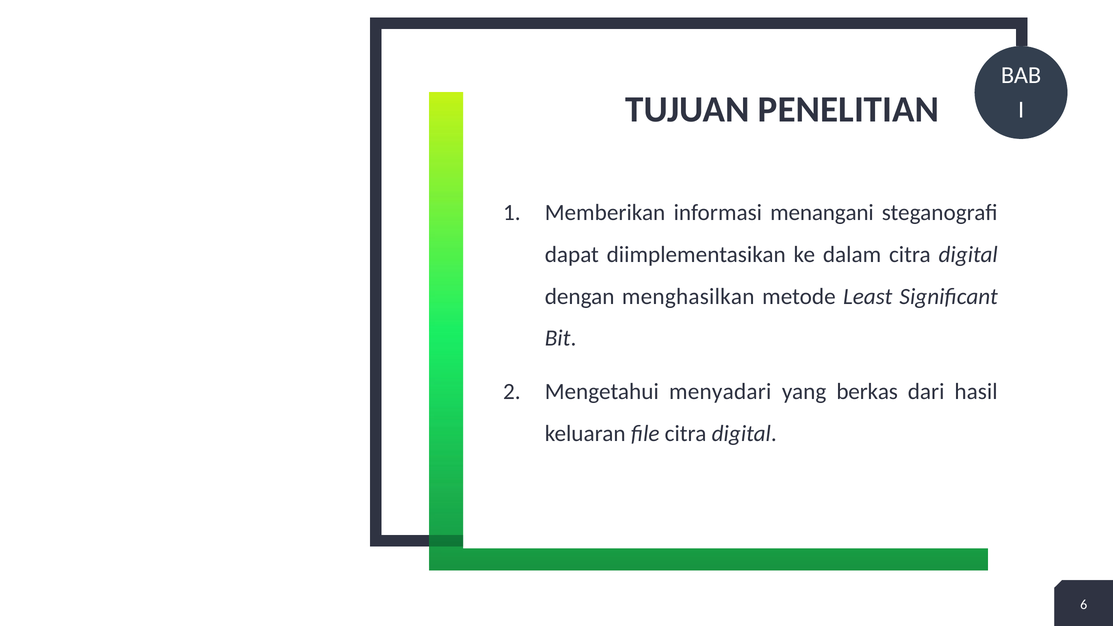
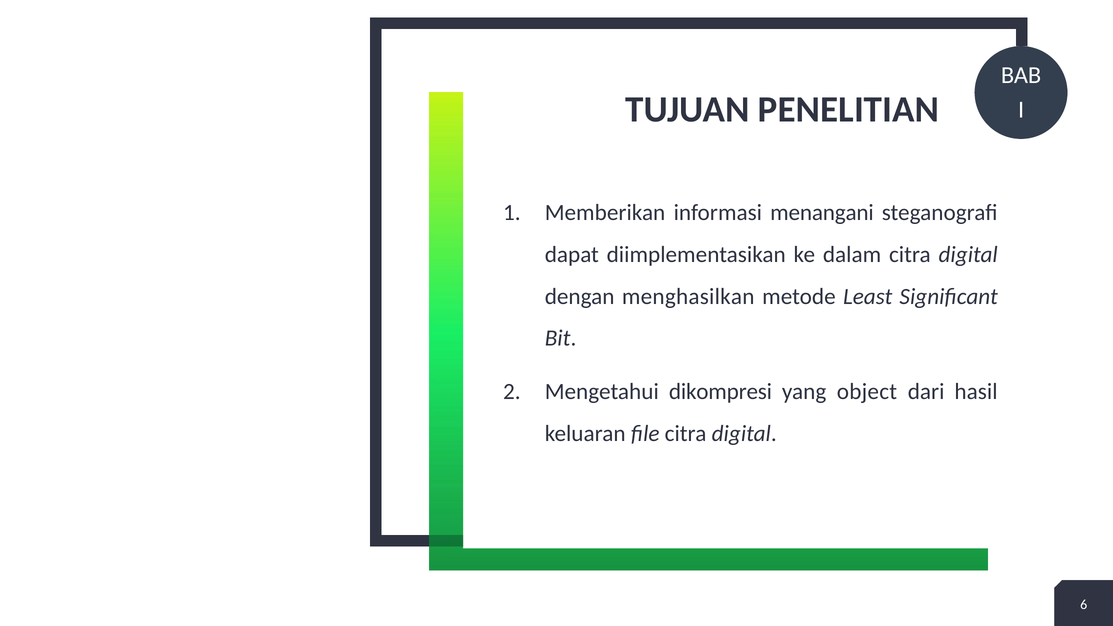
menyadari: menyadari -> dikompresi
berkas: berkas -> object
